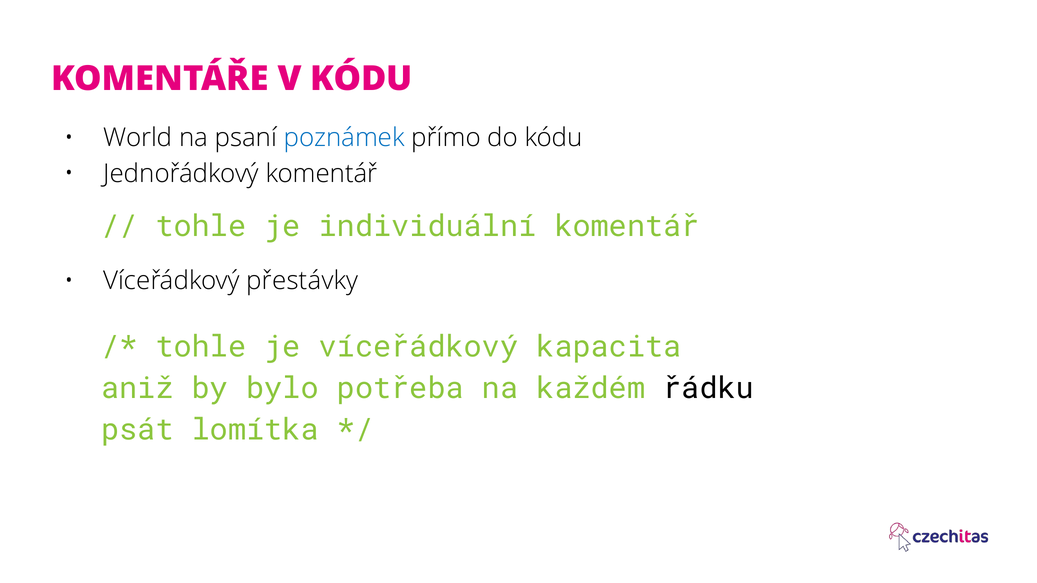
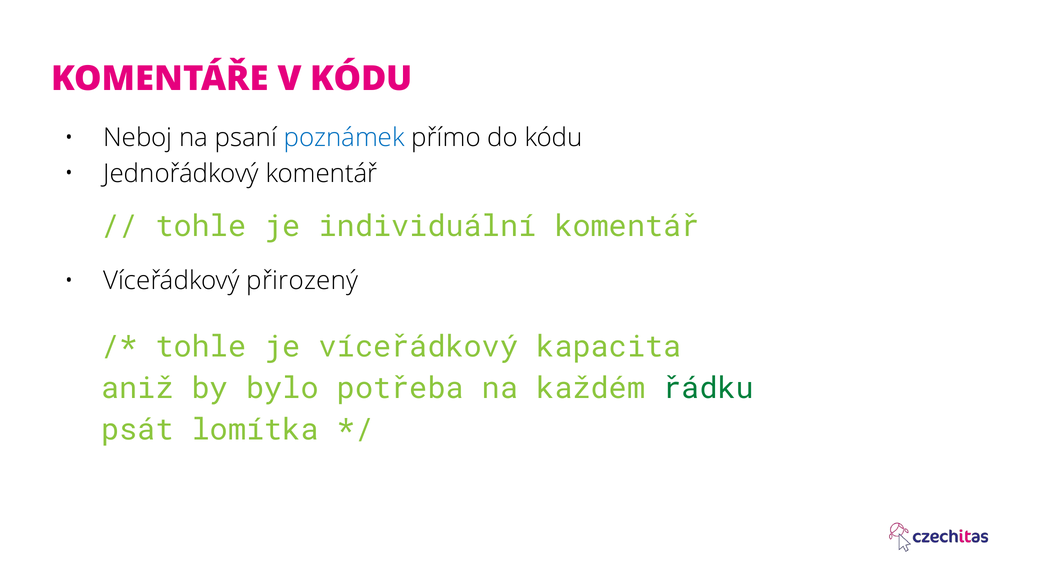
World: World -> Neboj
přestávky: přestávky -> přirozený
řádku colour: black -> green
